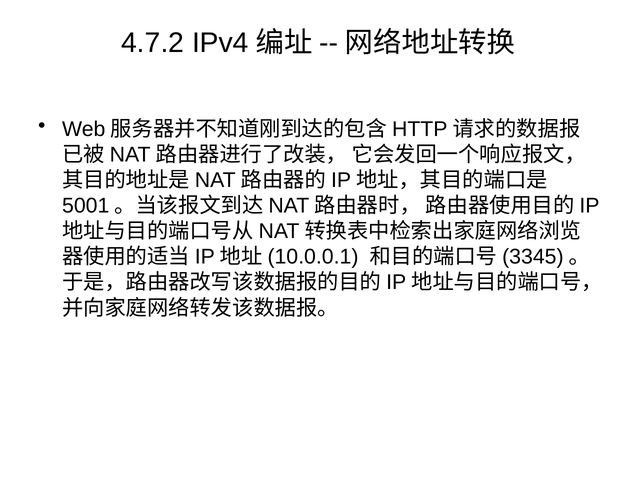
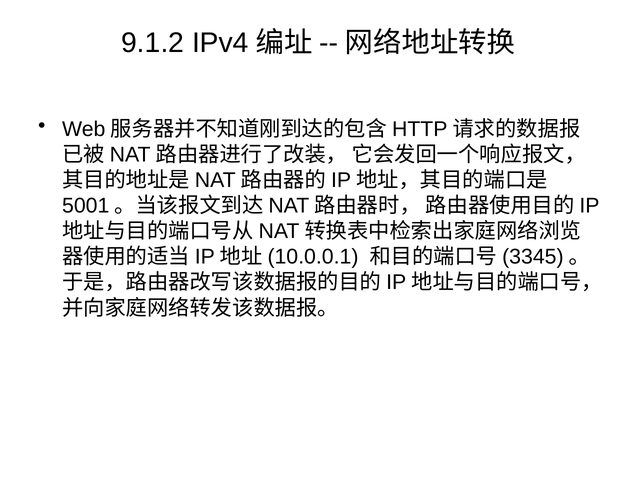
4.7.2: 4.7.2 -> 9.1.2
